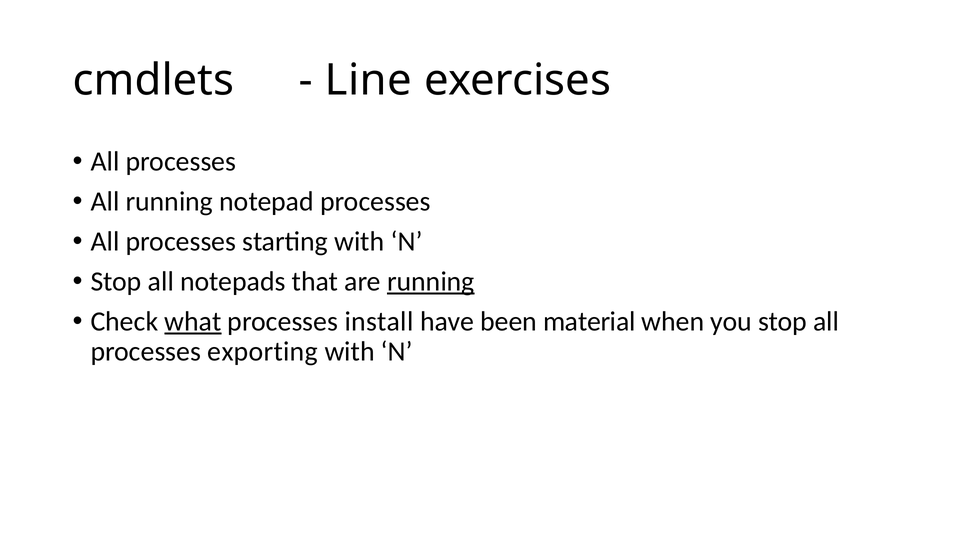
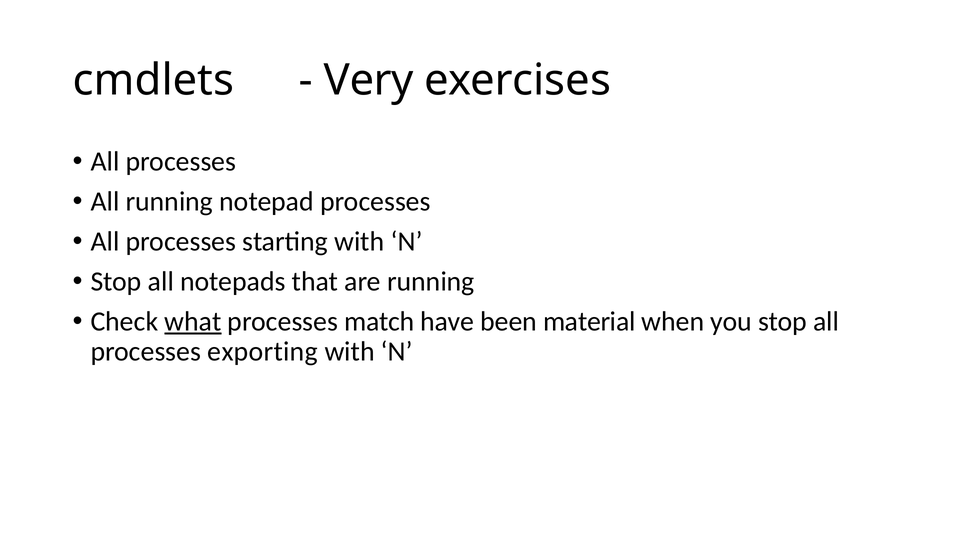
Line: Line -> Very
running at (431, 281) underline: present -> none
install: install -> match
